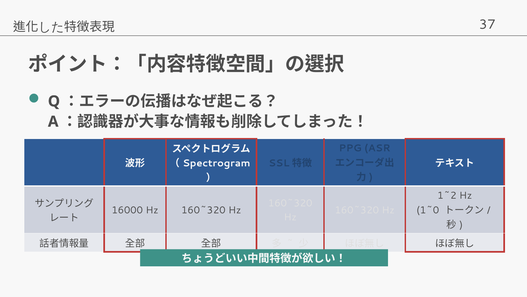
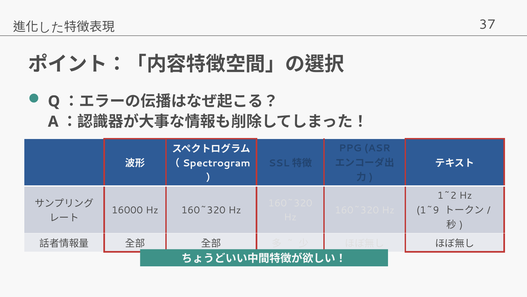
1~0: 1~0 -> 1~9
